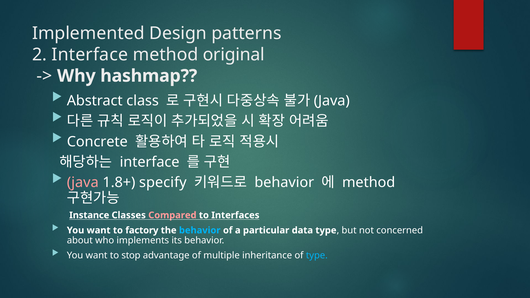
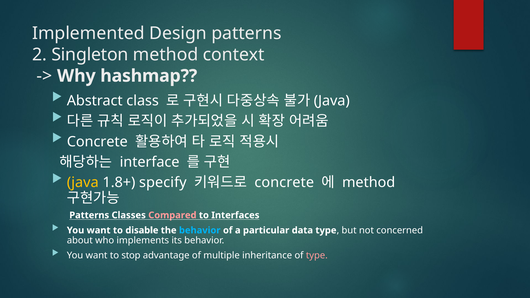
2 Interface: Interface -> Singleton
original: original -> context
java at (83, 183) colour: pink -> yellow
behavior at (284, 183): behavior -> concrete
Instance at (89, 215): Instance -> Patterns
factory: factory -> disable
type at (317, 256) colour: light blue -> pink
